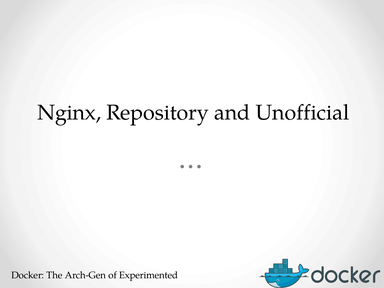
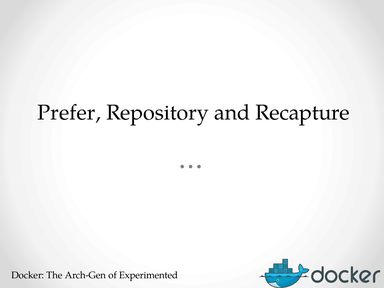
Nginx: Nginx -> Prefer
Unofficial: Unofficial -> Recapture
